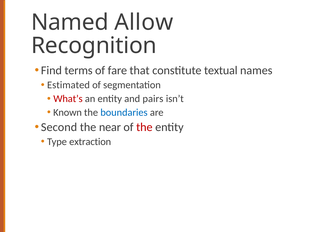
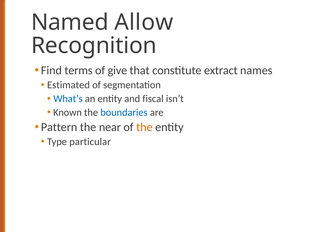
fare: fare -> give
textual: textual -> extract
What’s colour: red -> blue
pairs: pairs -> fiscal
Second: Second -> Pattern
the at (144, 127) colour: red -> orange
extraction: extraction -> particular
